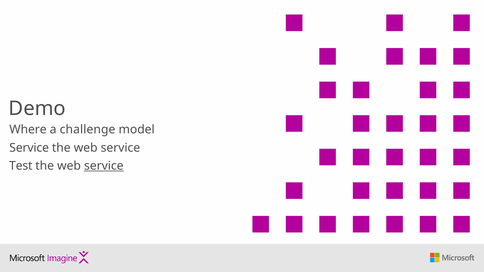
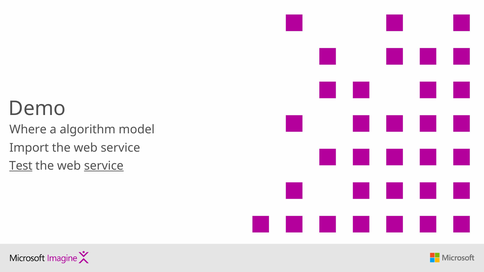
challenge: challenge -> algorithm
Service at (29, 148): Service -> Import
Test underline: none -> present
